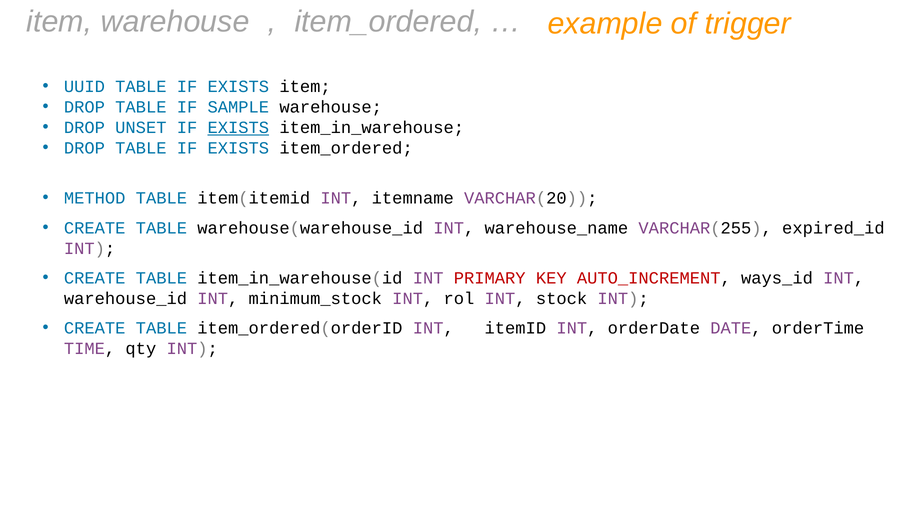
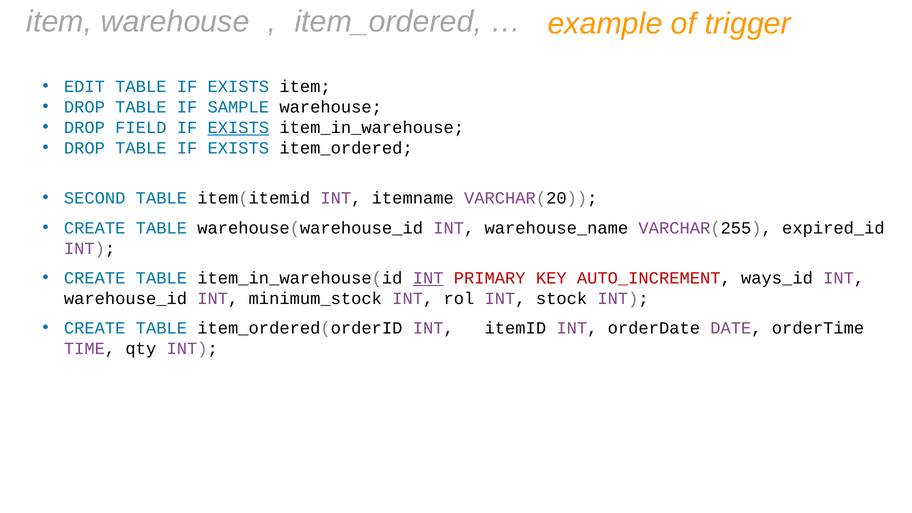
UUID: UUID -> EDIT
UNSET: UNSET -> FIELD
METHOD: METHOD -> SECOND
INT at (428, 278) underline: none -> present
